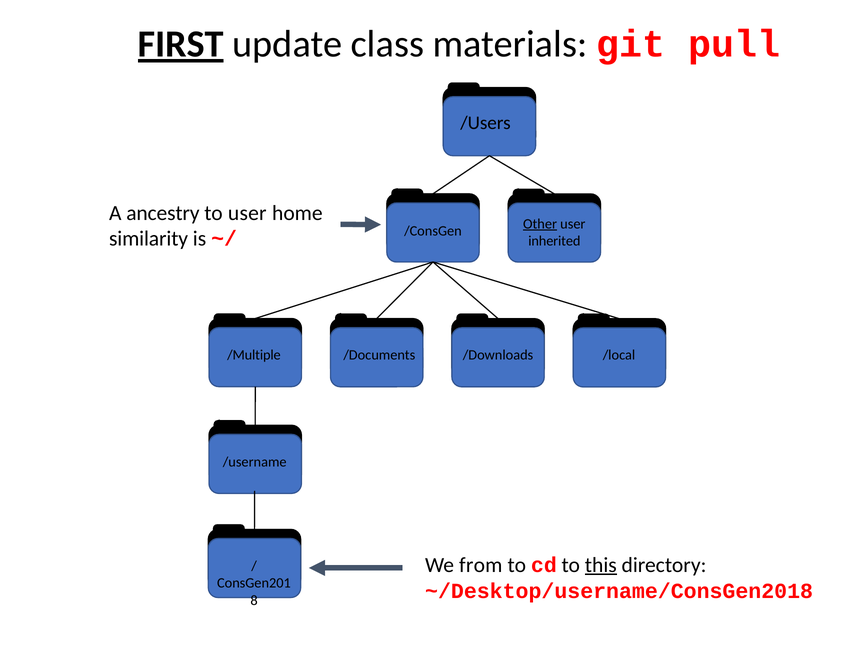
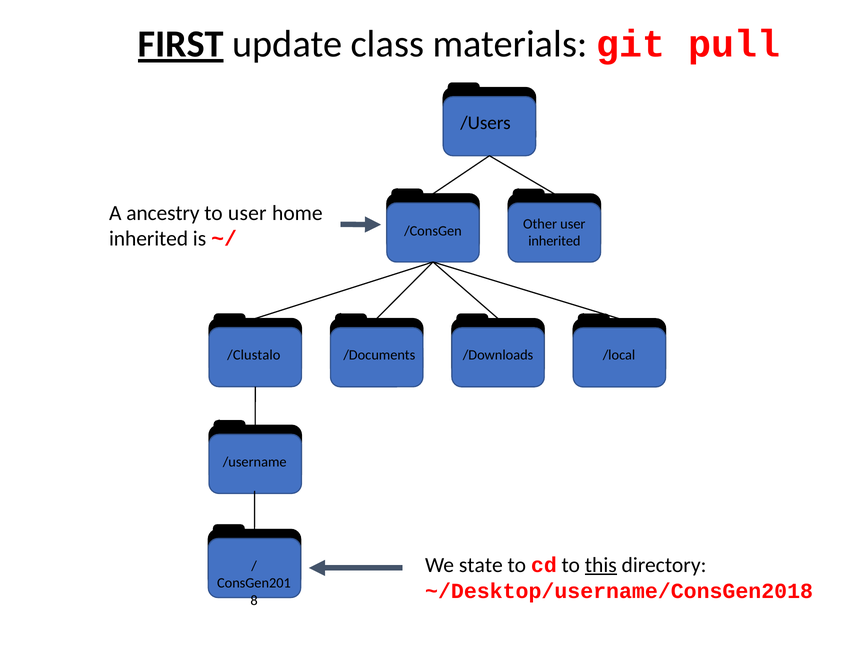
Other underline: present -> none
similarity at (149, 239): similarity -> inherited
/Multiple: /Multiple -> /Clustalo
from: from -> state
